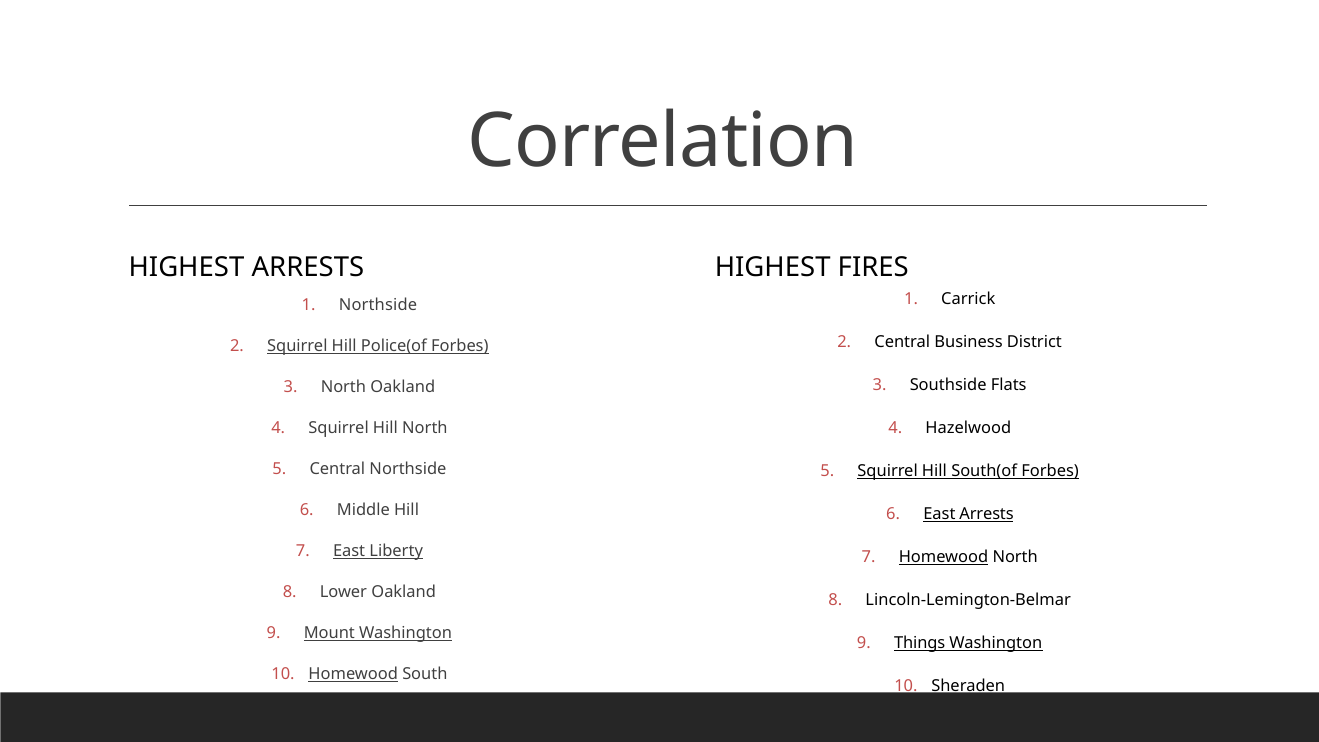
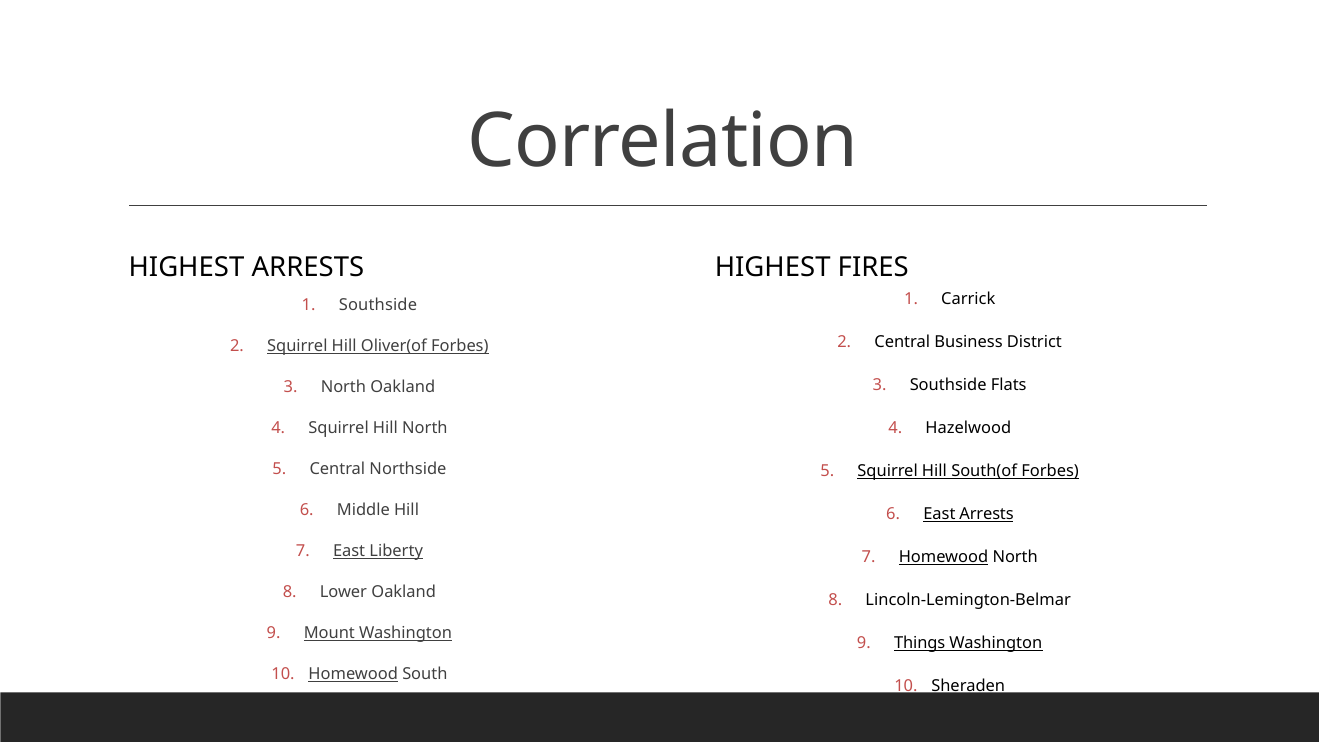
Northside at (378, 305): Northside -> Southside
Police(of: Police(of -> Oliver(of
